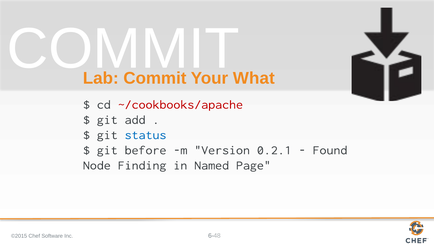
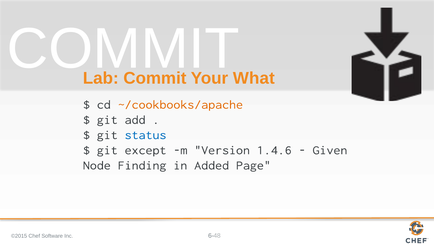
~/cookbooks/apache colour: red -> orange
before: before -> except
0.2.1: 0.2.1 -> 1.4.6
Found: Found -> Given
Named: Named -> Added
